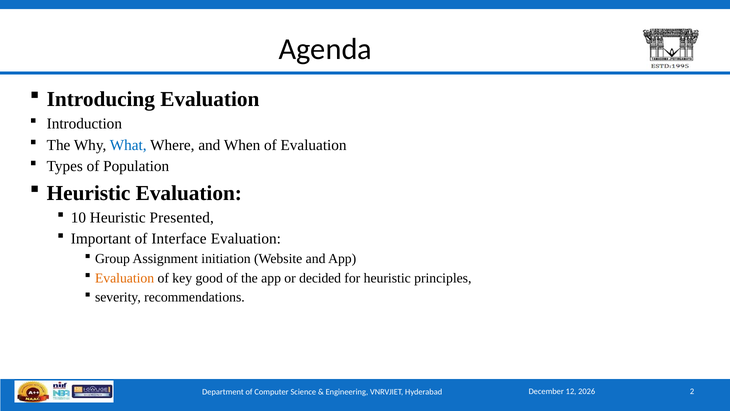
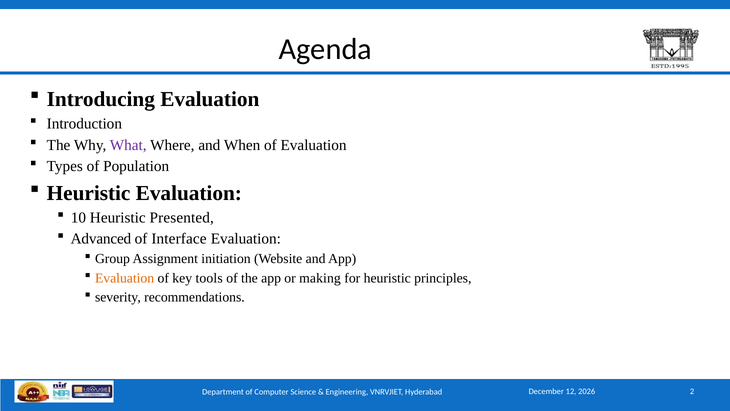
What colour: blue -> purple
Important: Important -> Advanced
good: good -> tools
decided: decided -> making
